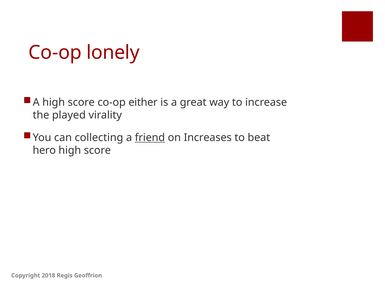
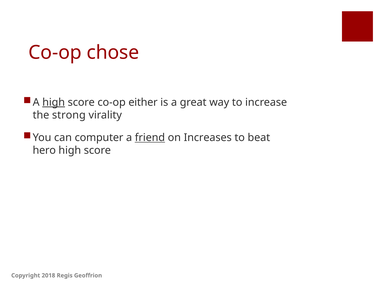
lonely: lonely -> chose
high at (54, 102) underline: none -> present
played: played -> strong
collecting: collecting -> computer
